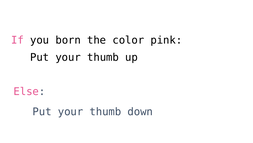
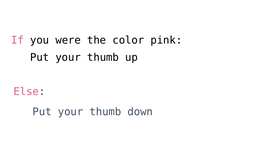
born: born -> were
